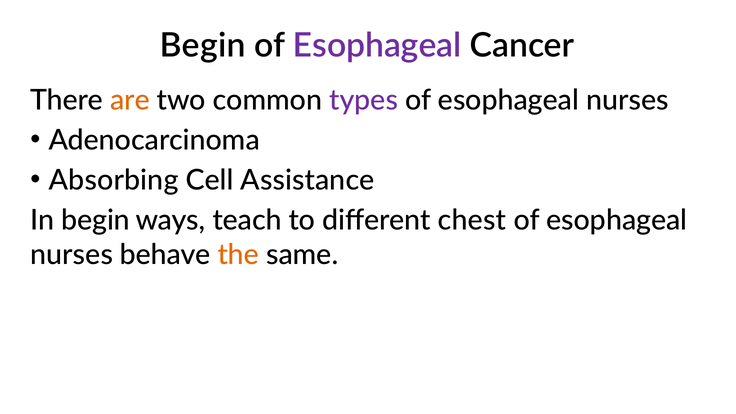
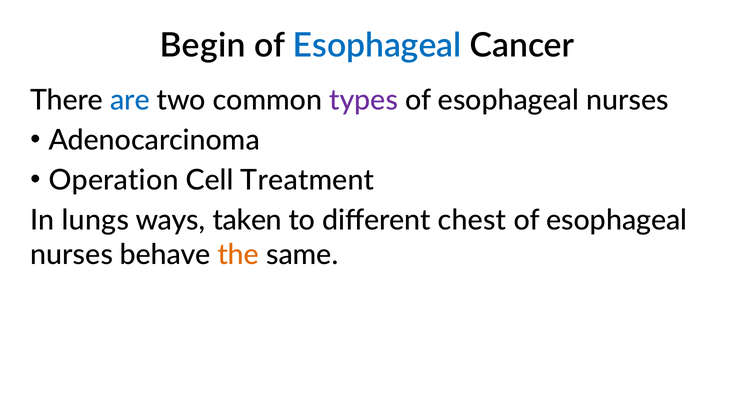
Esophageal at (377, 46) colour: purple -> blue
are colour: orange -> blue
Absorbing: Absorbing -> Operation
Assistance: Assistance -> Treatment
In begin: begin -> lungs
teach: teach -> taken
